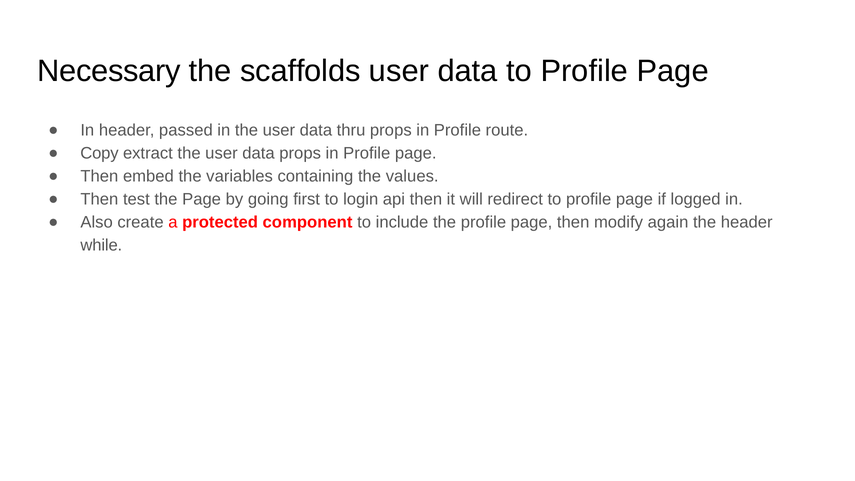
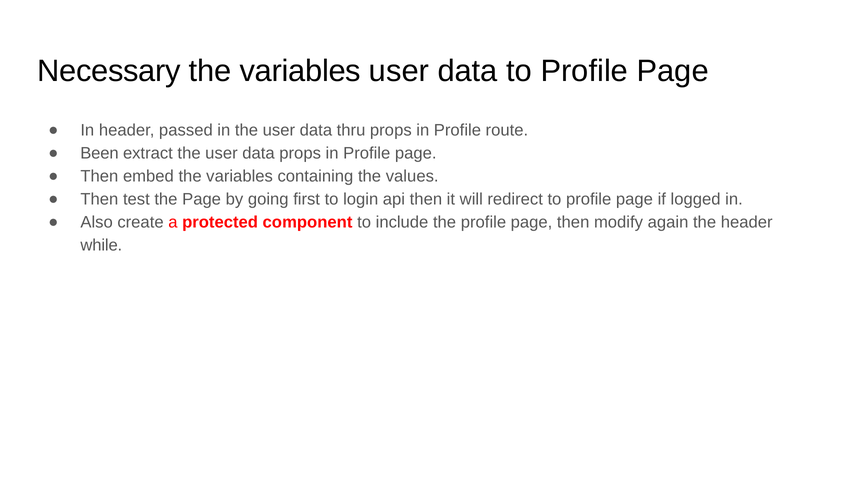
scaffolds at (300, 71): scaffolds -> variables
Copy: Copy -> Been
